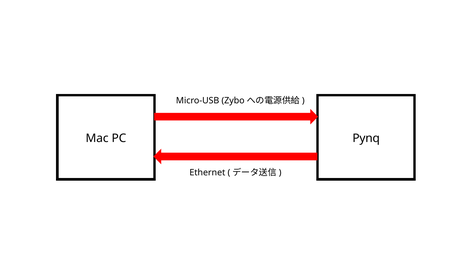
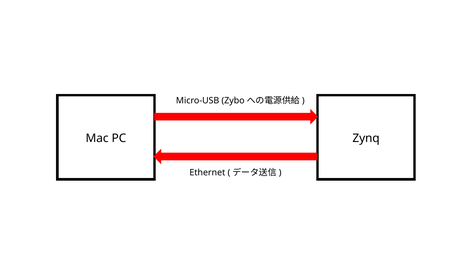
Pynq: Pynq -> Zynq
